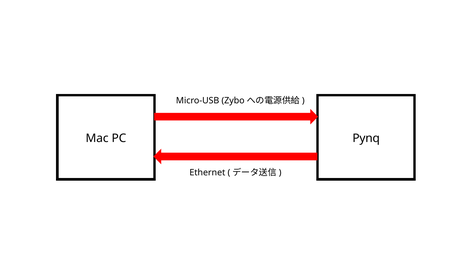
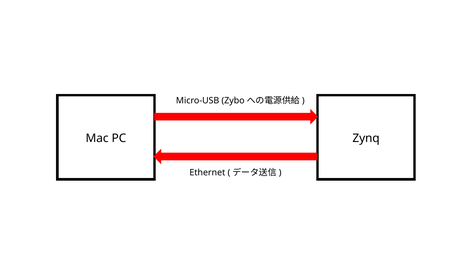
Pynq: Pynq -> Zynq
